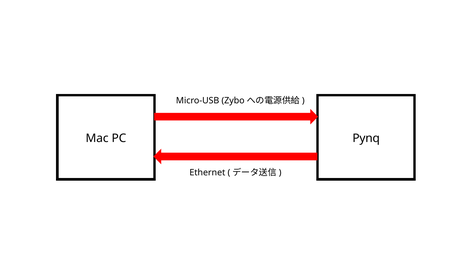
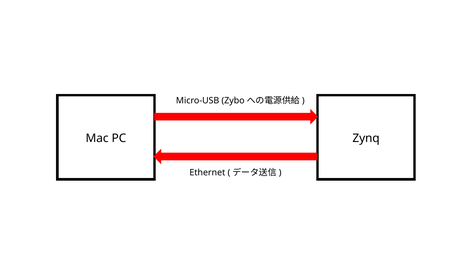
Pynq: Pynq -> Zynq
